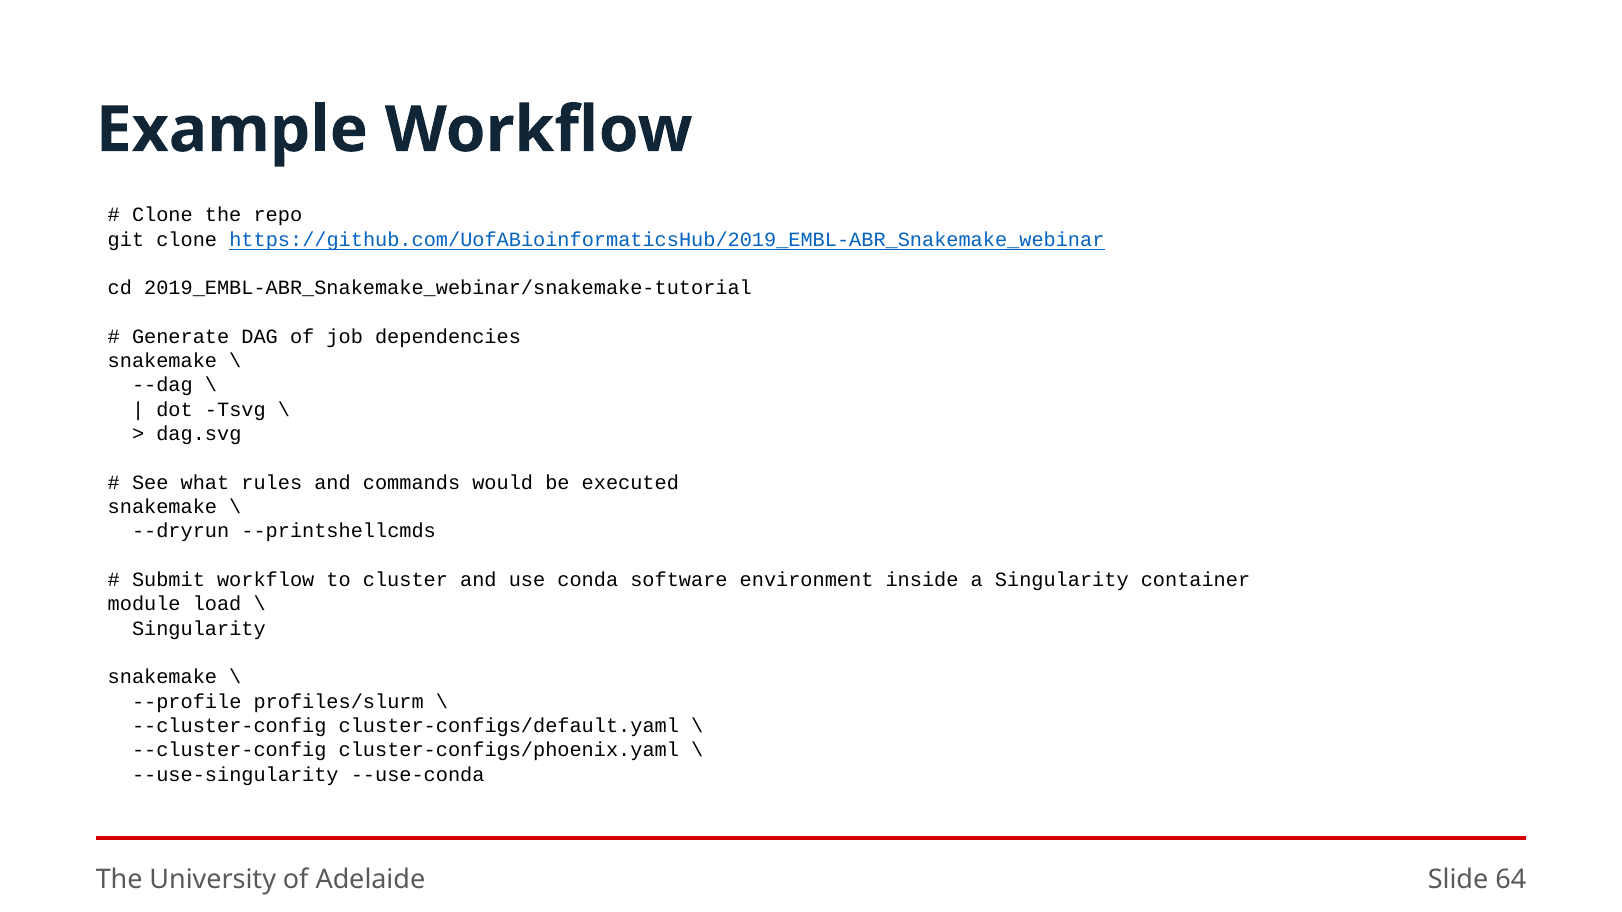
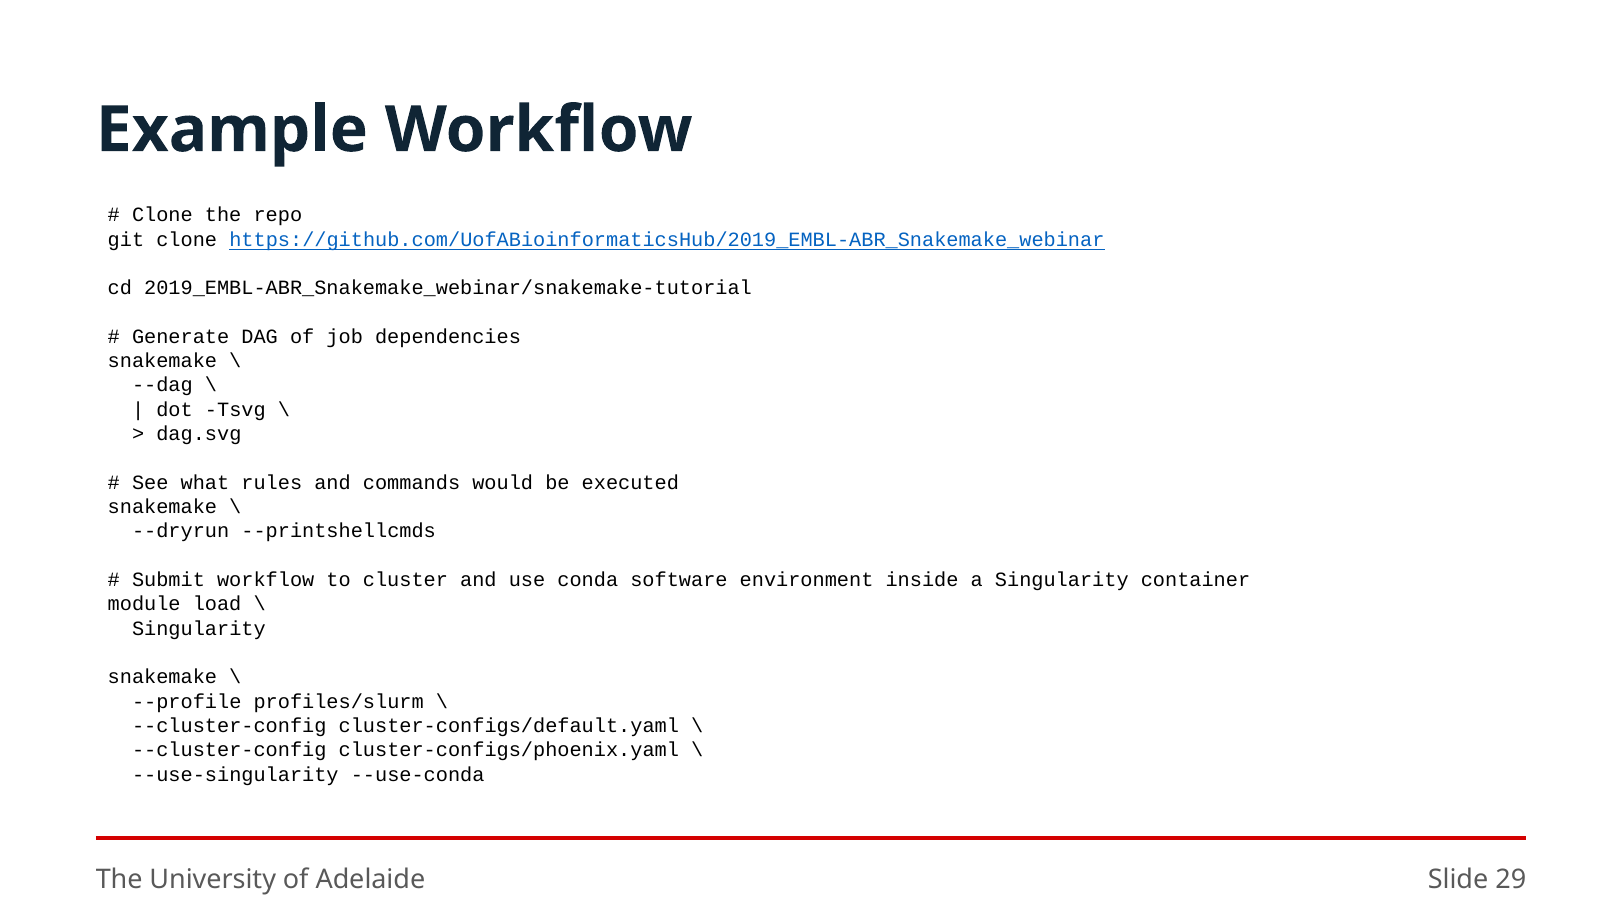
64: 64 -> 29
